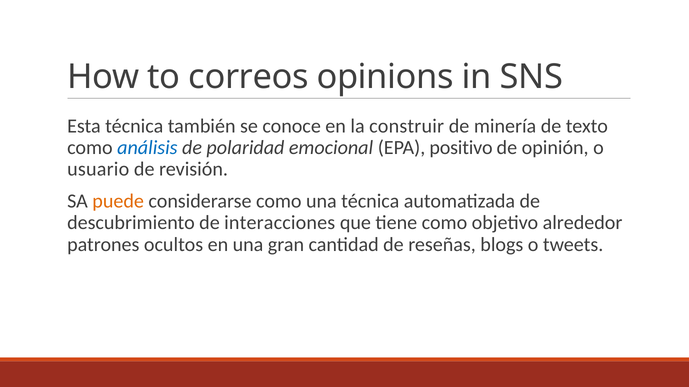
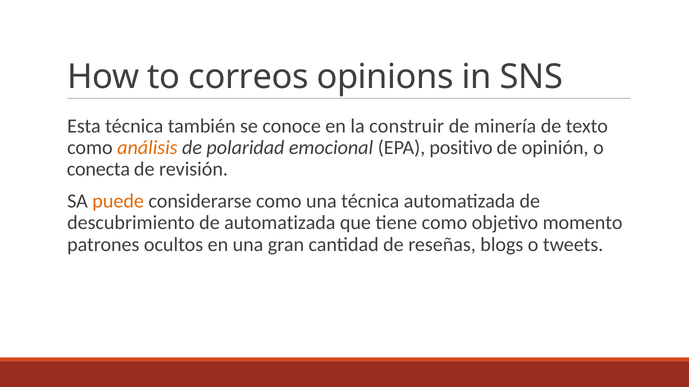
análisis colour: blue -> orange
usuario: usuario -> conecta
de interacciones: interacciones -> automatizada
alrededor: alrededor -> momento
